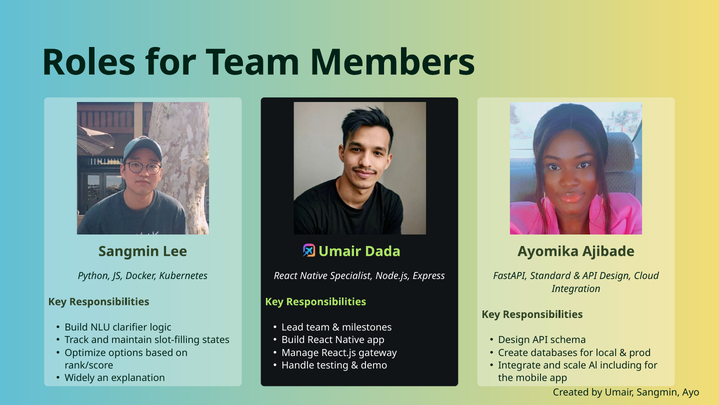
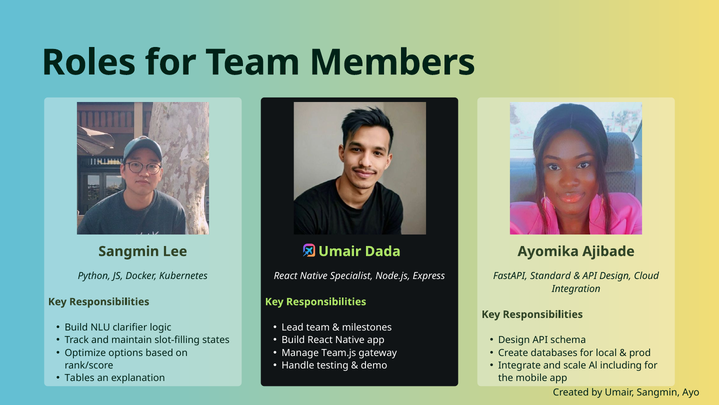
React.js: React.js -> Team.js
Widely: Widely -> Tables
